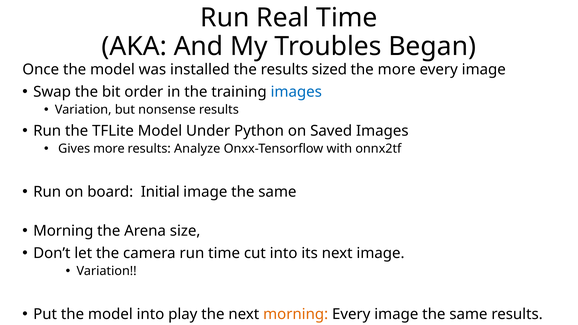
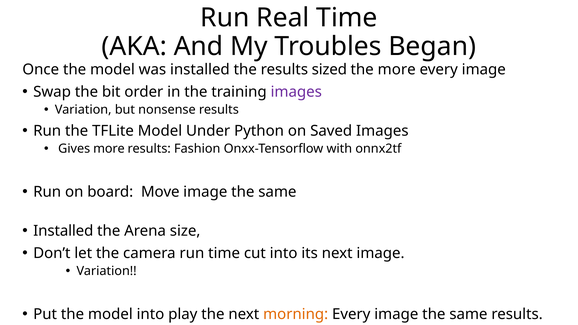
images at (296, 92) colour: blue -> purple
Analyze: Analyze -> Fashion
Initial: Initial -> Move
Morning at (63, 231): Morning -> Installed
